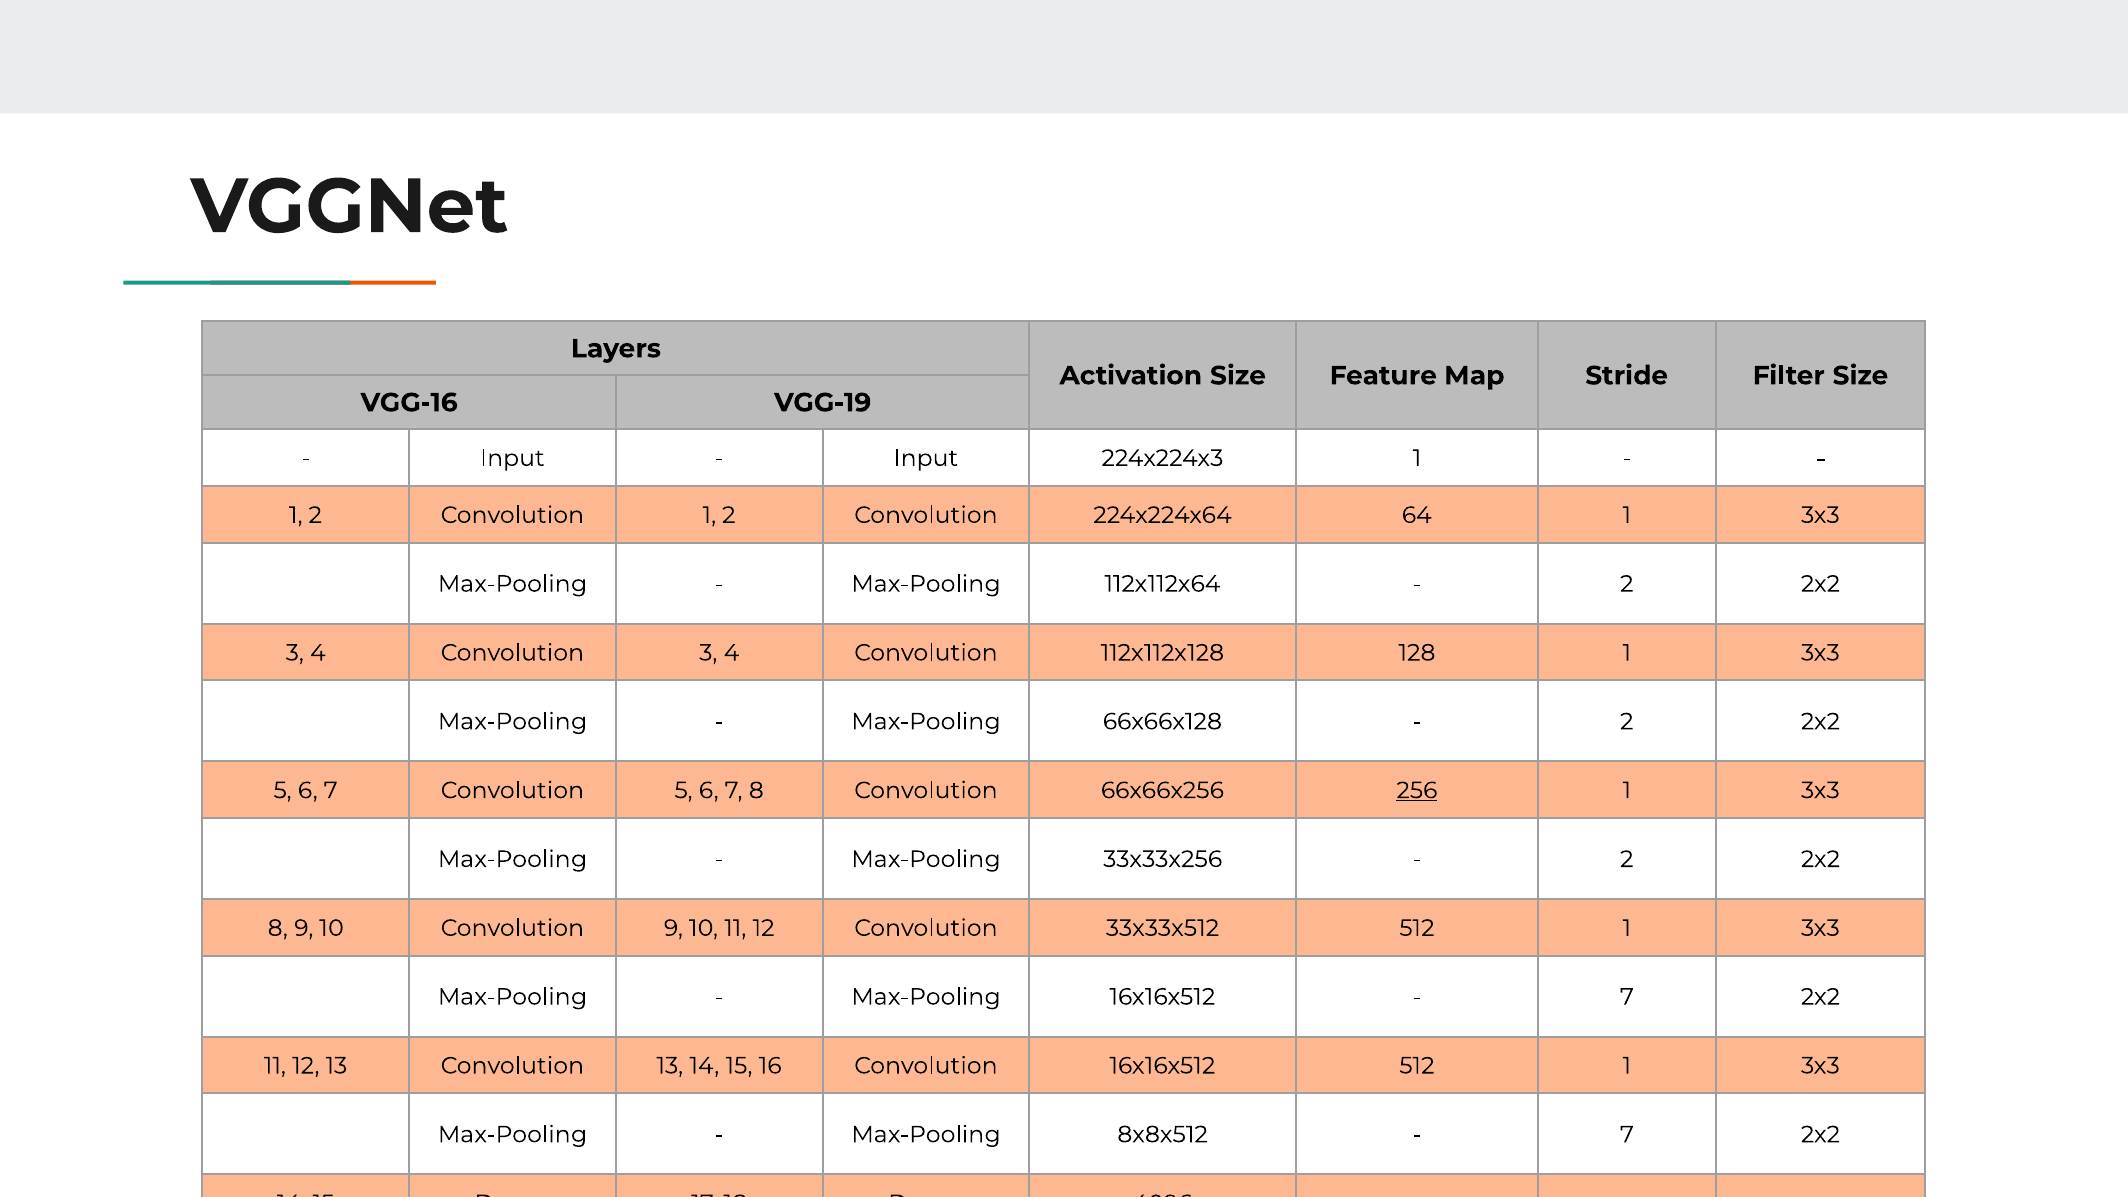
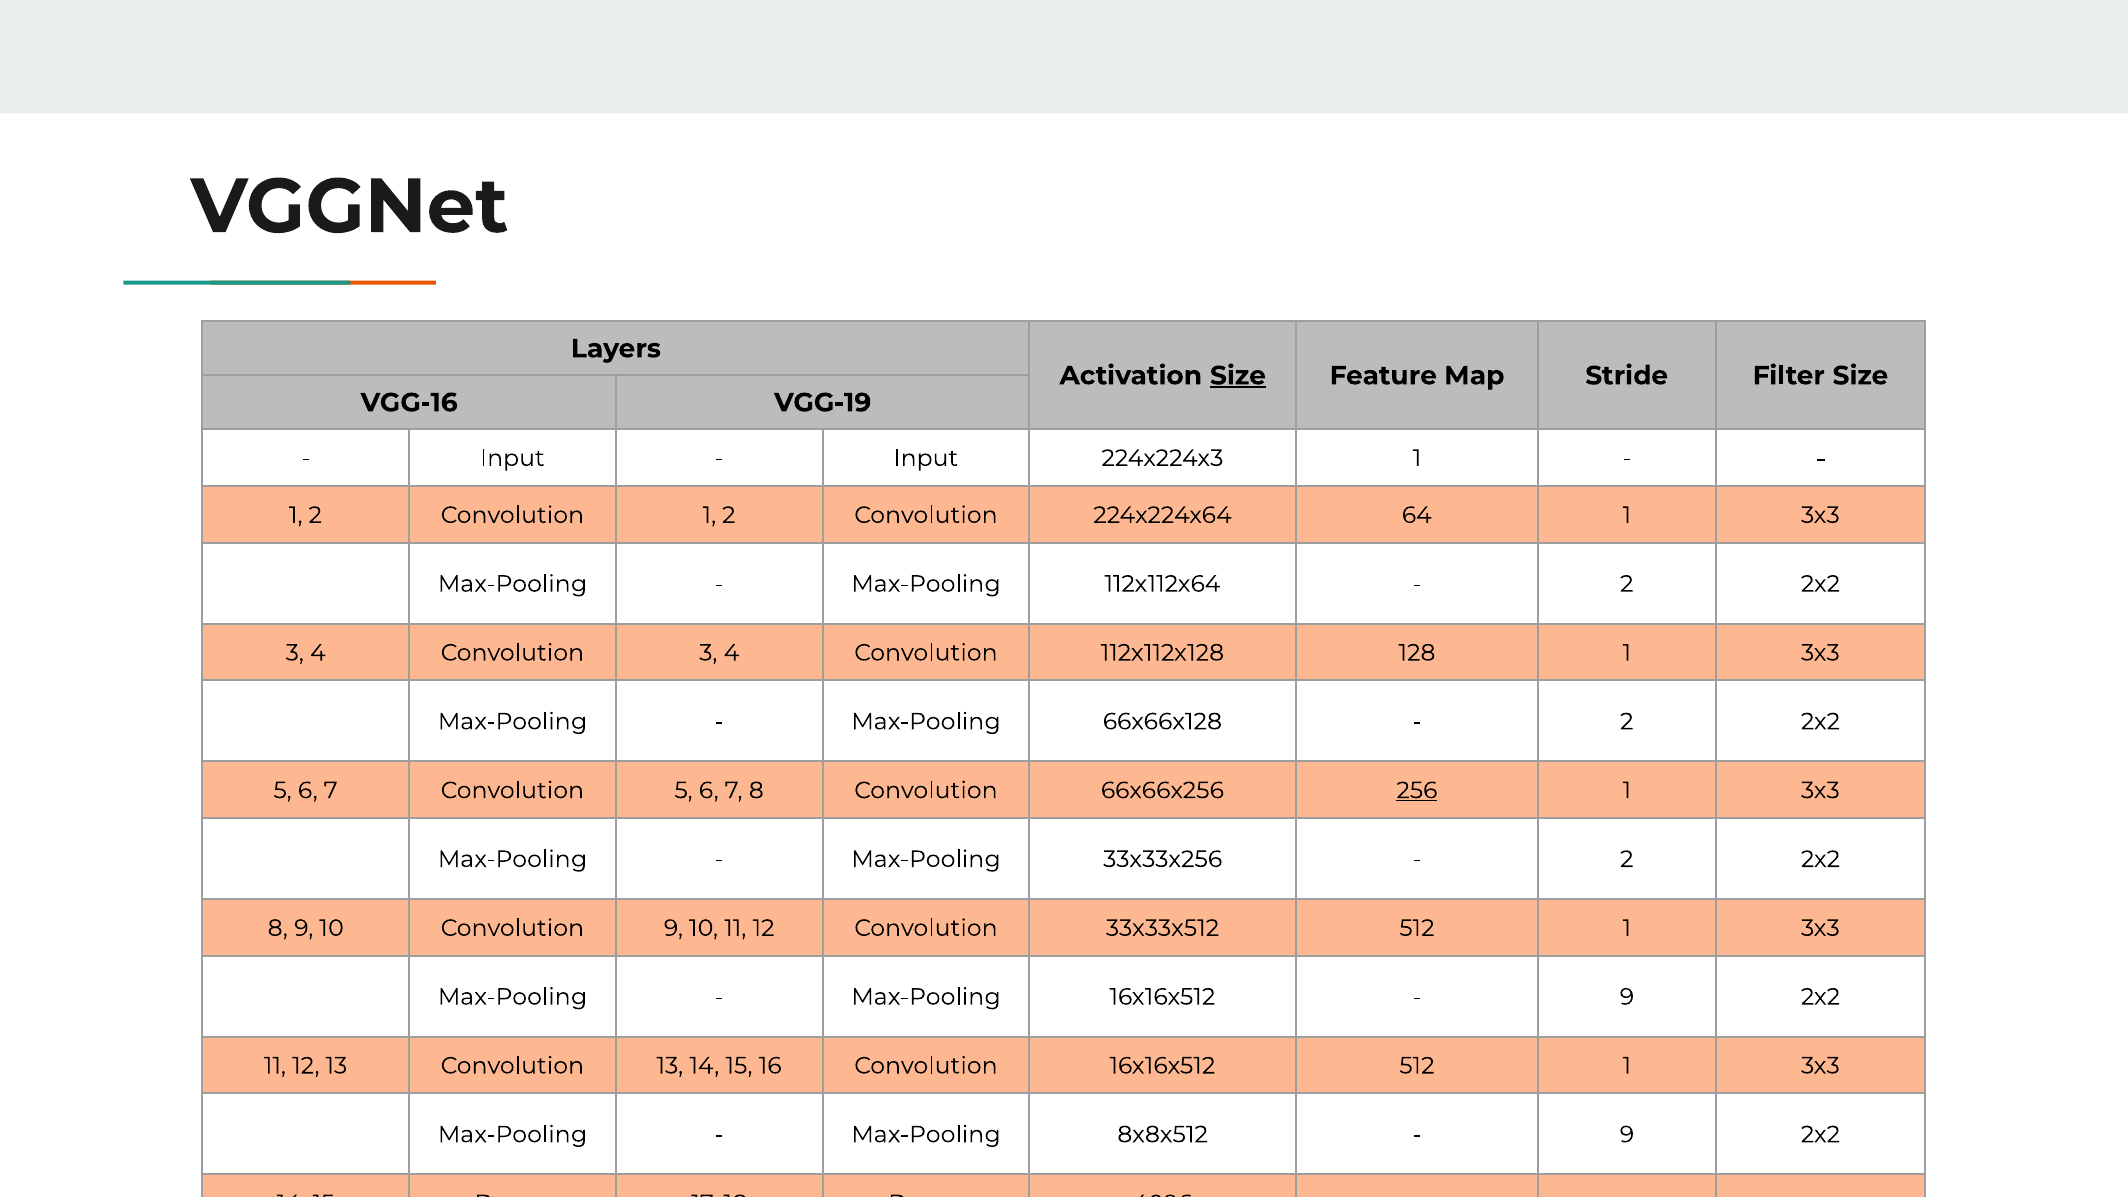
Size at (1238, 376) underline: none -> present
7 at (1627, 997): 7 -> 9
7 at (1627, 1135): 7 -> 9
